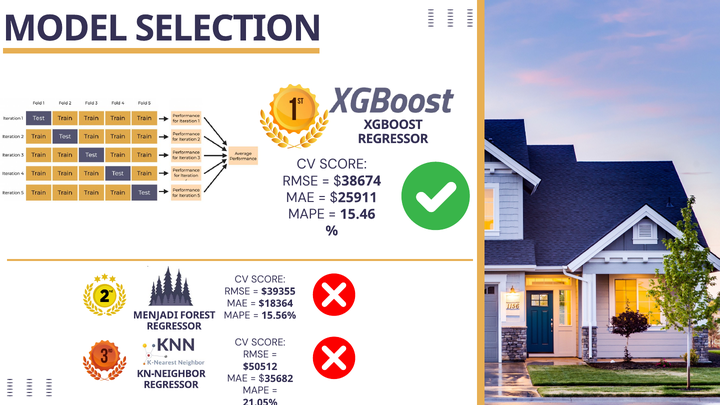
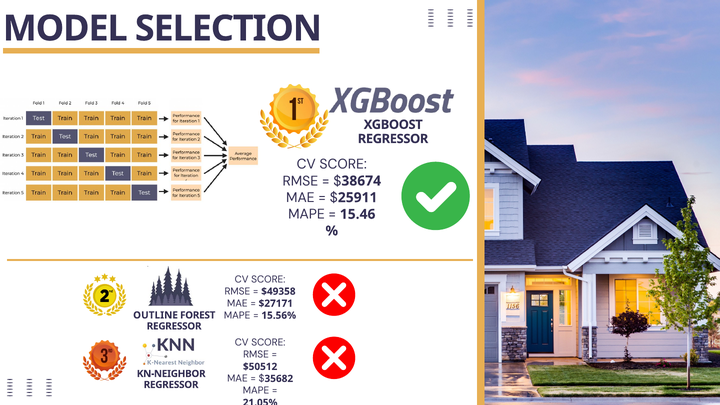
$39355: $39355 -> $49358
$18364: $18364 -> $27171
MENJADI: MENJADI -> OUTLINE
